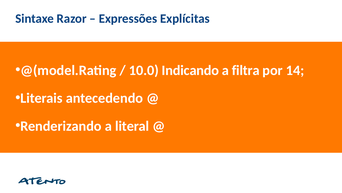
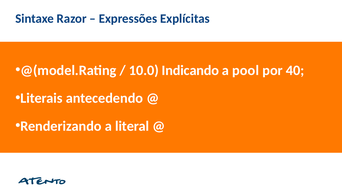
filtra: filtra -> pool
14: 14 -> 40
